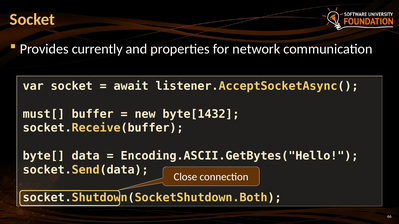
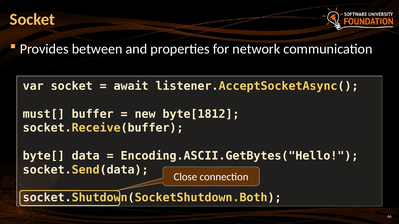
currently: currently -> between
byte[1432: byte[1432 -> byte[1812
